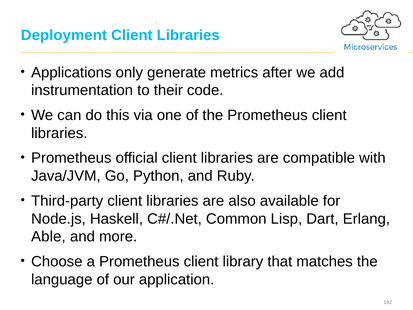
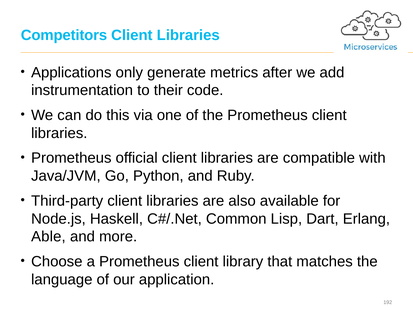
Deployment: Deployment -> Competitors
